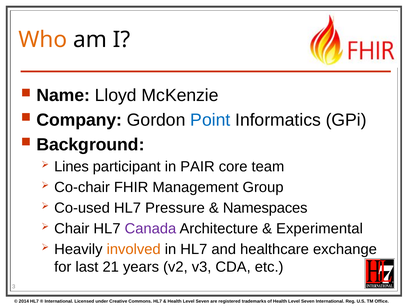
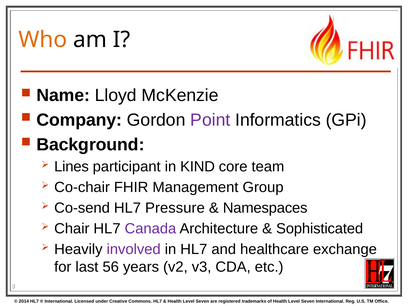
Point colour: blue -> purple
PAIR: PAIR -> KIND
Co-used: Co-used -> Co-send
Experimental: Experimental -> Sophisticated
involved colour: orange -> purple
21: 21 -> 56
